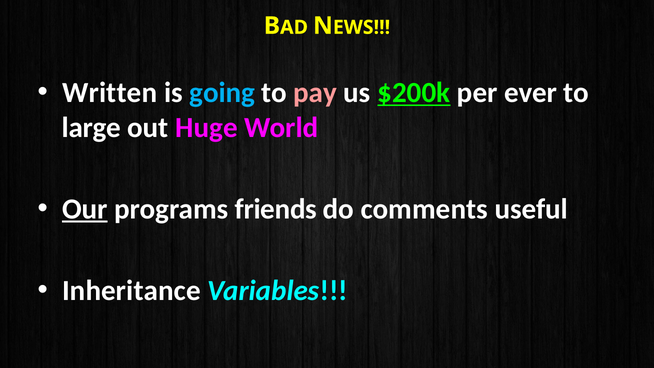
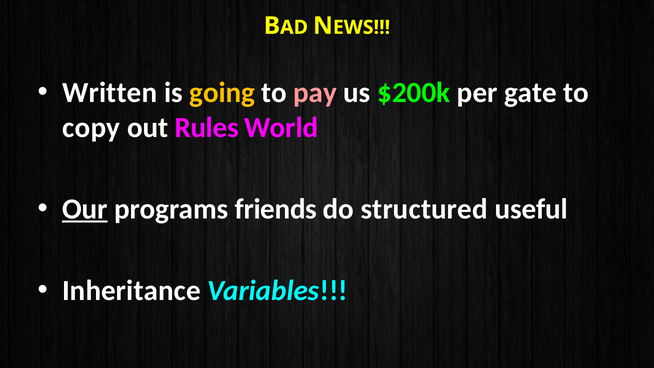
going colour: light blue -> yellow
$200k underline: present -> none
ever: ever -> gate
large: large -> copy
Huge: Huge -> Rules
comments: comments -> structured
